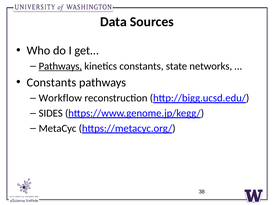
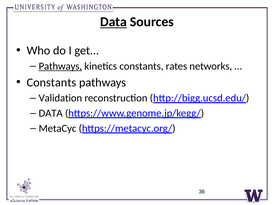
Data at (113, 22) underline: none -> present
state: state -> rates
Workflow: Workflow -> Validation
SIDES at (51, 113): SIDES -> DATA
